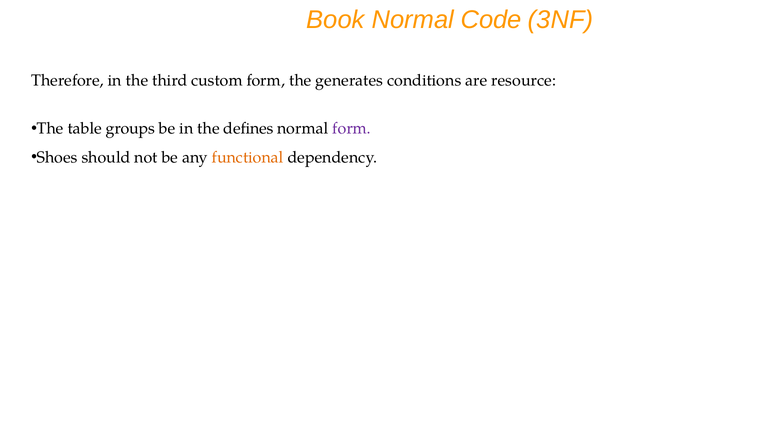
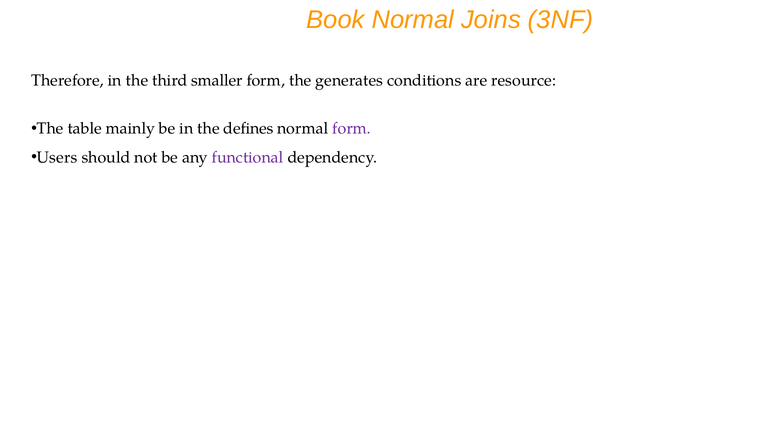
Code: Code -> Joins
custom: custom -> smaller
groups: groups -> mainly
Shoes: Shoes -> Users
functional colour: orange -> purple
